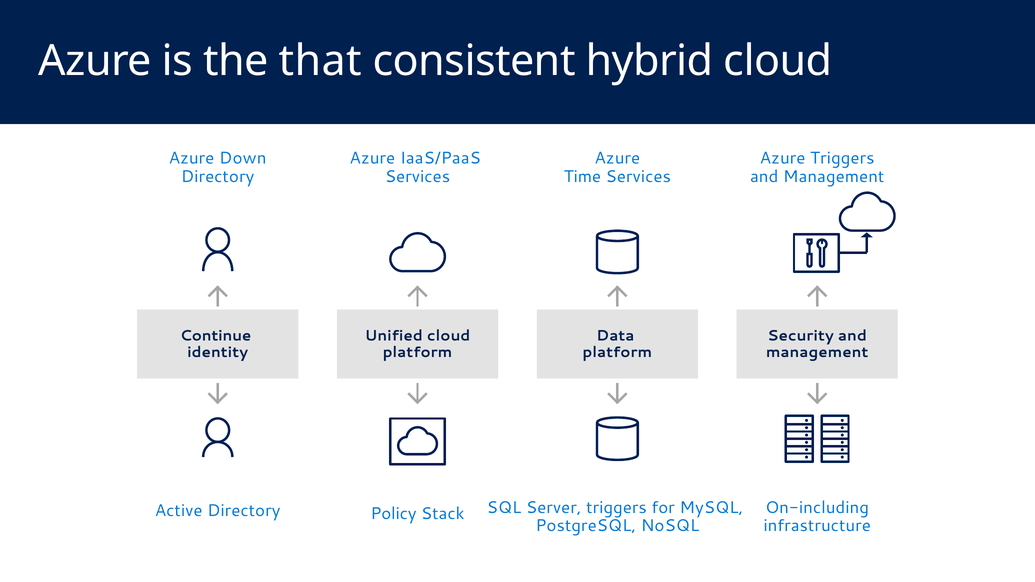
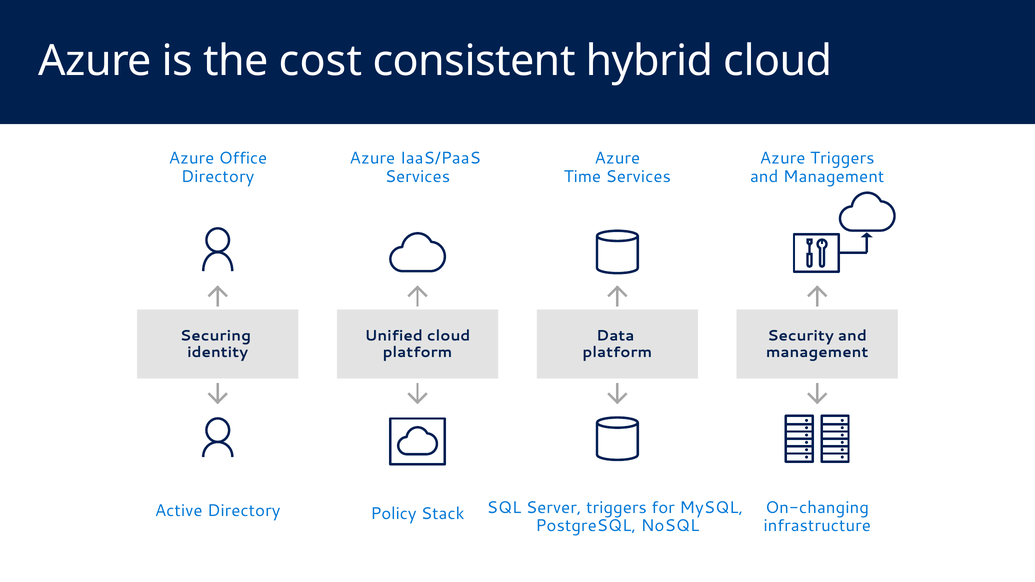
that: that -> cost
Down: Down -> Office
Continue: Continue -> Securing
On-including: On-including -> On-changing
